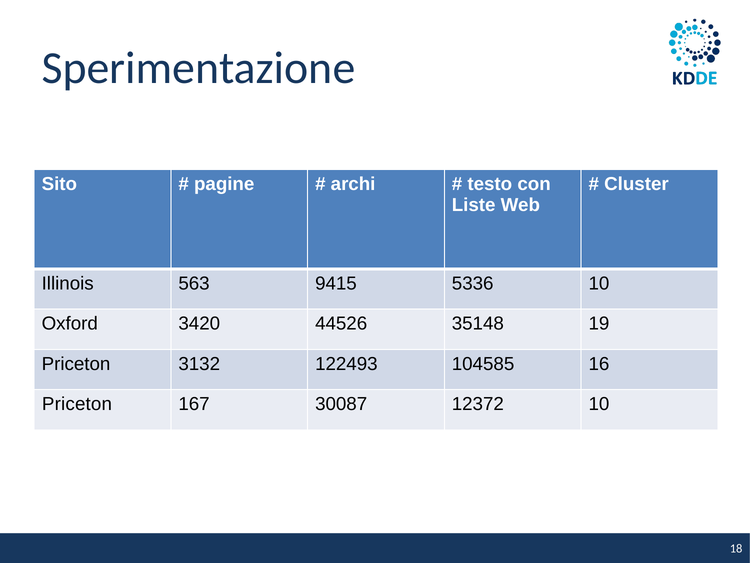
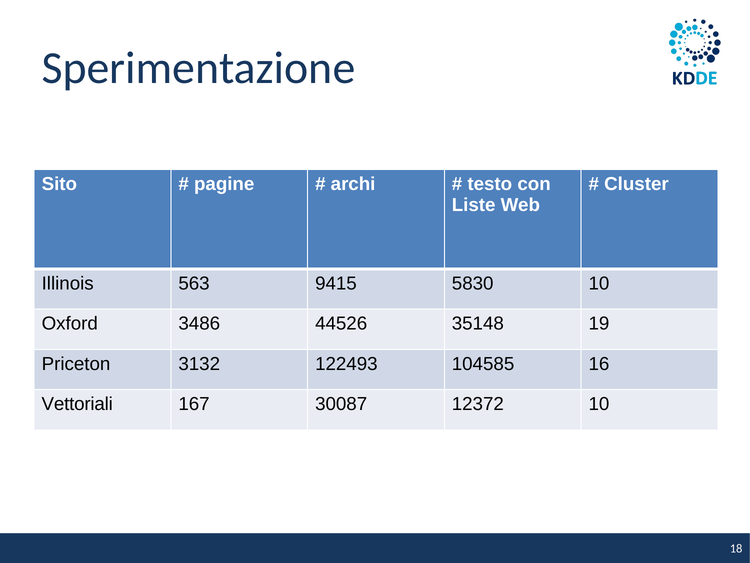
5336: 5336 -> 5830
3420: 3420 -> 3486
Priceton at (77, 404): Priceton -> Vettoriali
